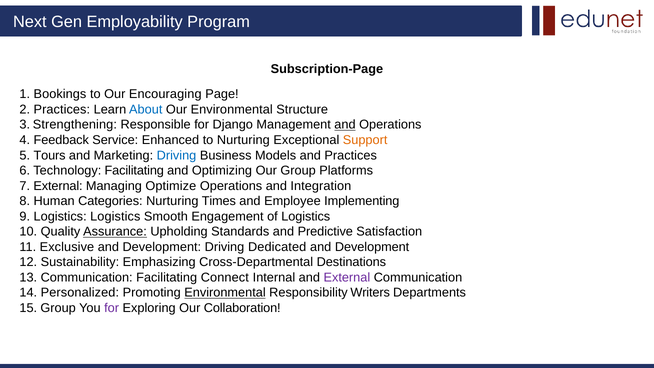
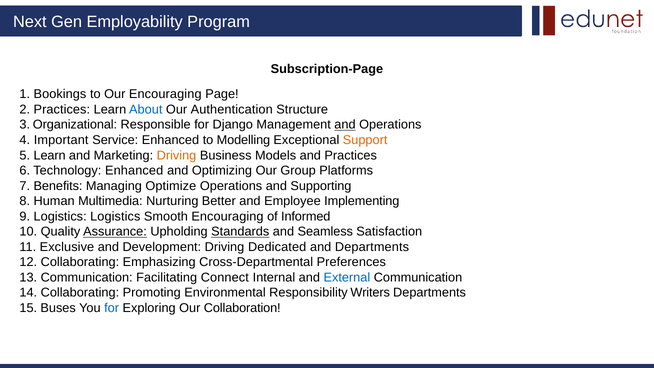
Our Environmental: Environmental -> Authentication
Strengthening: Strengthening -> Organizational
Feedback: Feedback -> Important
to Nurturing: Nurturing -> Modelling
5 Tours: Tours -> Learn
Driving at (177, 155) colour: blue -> orange
Technology Facilitating: Facilitating -> Enhanced
7 External: External -> Benefits
Integration: Integration -> Supporting
Categories: Categories -> Multimedia
Times: Times -> Better
Smooth Engagement: Engagement -> Encouraging
of Logistics: Logistics -> Informed
Standards underline: none -> present
Predictive: Predictive -> Seamless
Development at (372, 247): Development -> Departments
12 Sustainability: Sustainability -> Collaborating
Destinations: Destinations -> Preferences
External at (347, 277) colour: purple -> blue
14 Personalized: Personalized -> Collaborating
Environmental at (225, 293) underline: present -> none
15 Group: Group -> Buses
for at (112, 308) colour: purple -> blue
